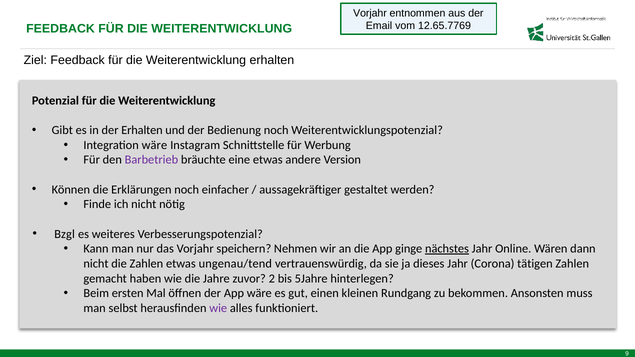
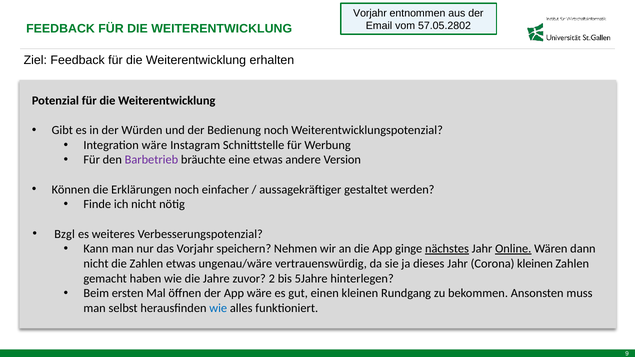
12.65.7769: 12.65.7769 -> 57.05.2802
der Erhalten: Erhalten -> Würden
Online underline: none -> present
ungenau/tend: ungenau/tend -> ungenau/wäre
Corona tätigen: tätigen -> kleinen
wie at (218, 308) colour: purple -> blue
